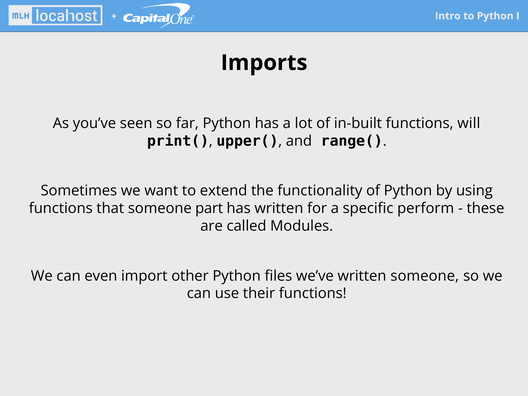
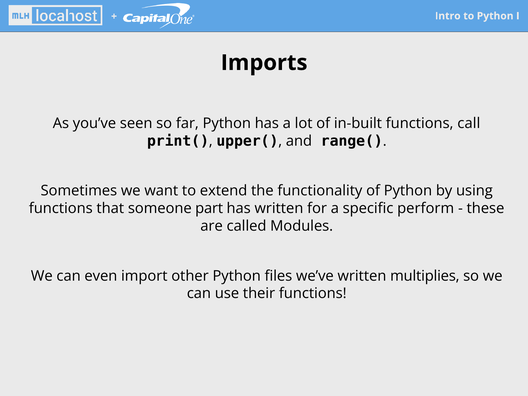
will: will -> call
written someone: someone -> multiplies
